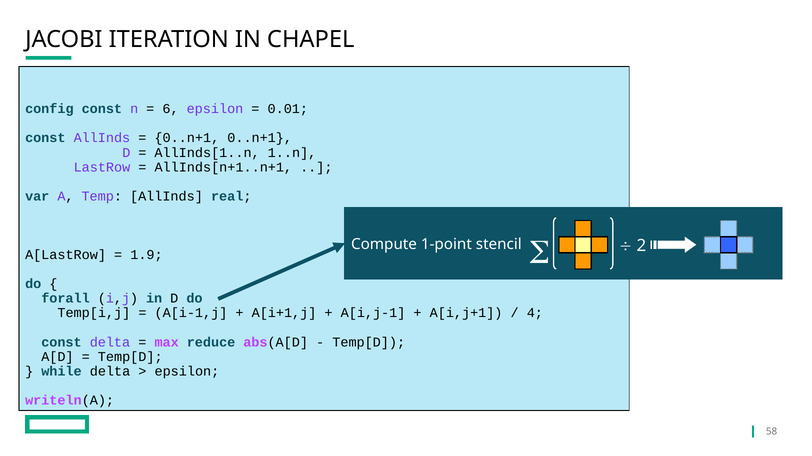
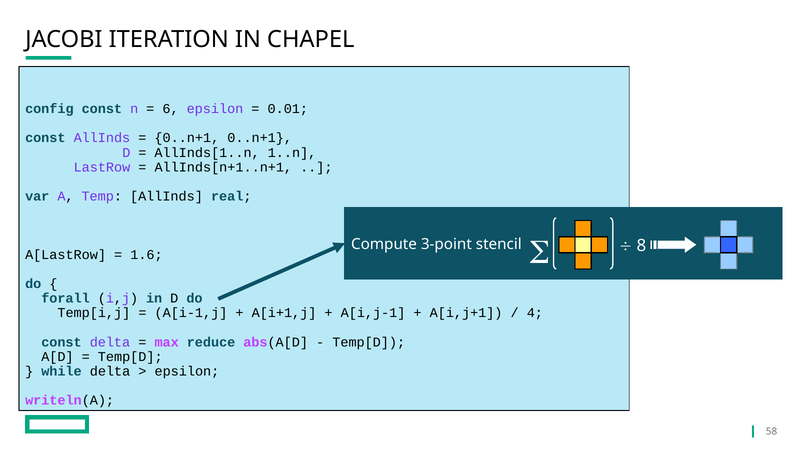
1-point: 1-point -> 3-point
2: 2 -> 8
1.9: 1.9 -> 1.6
